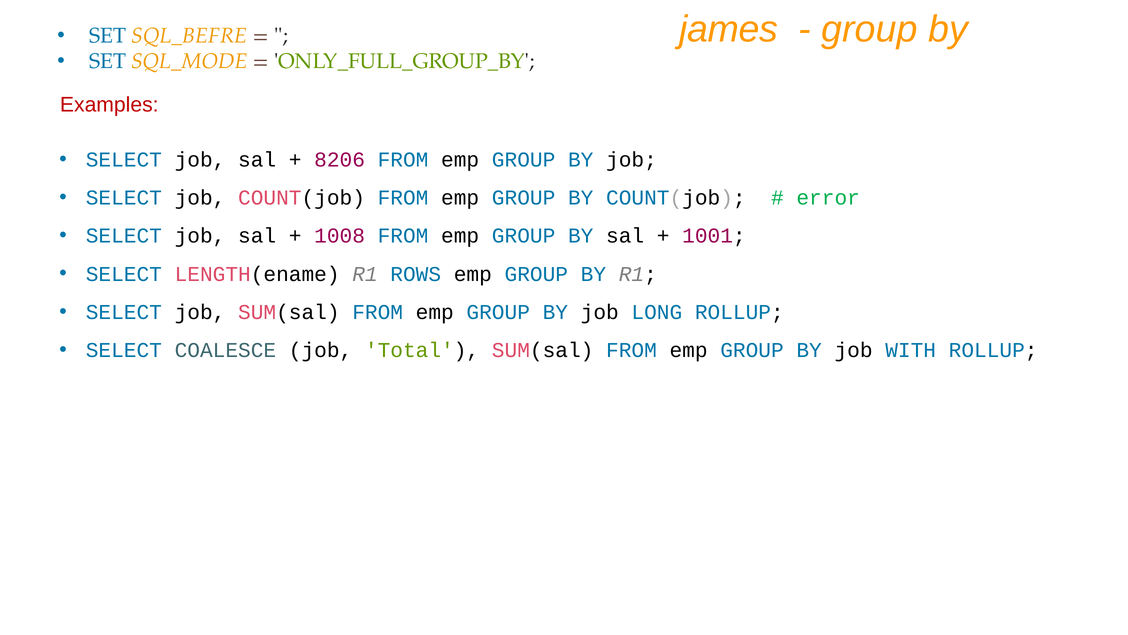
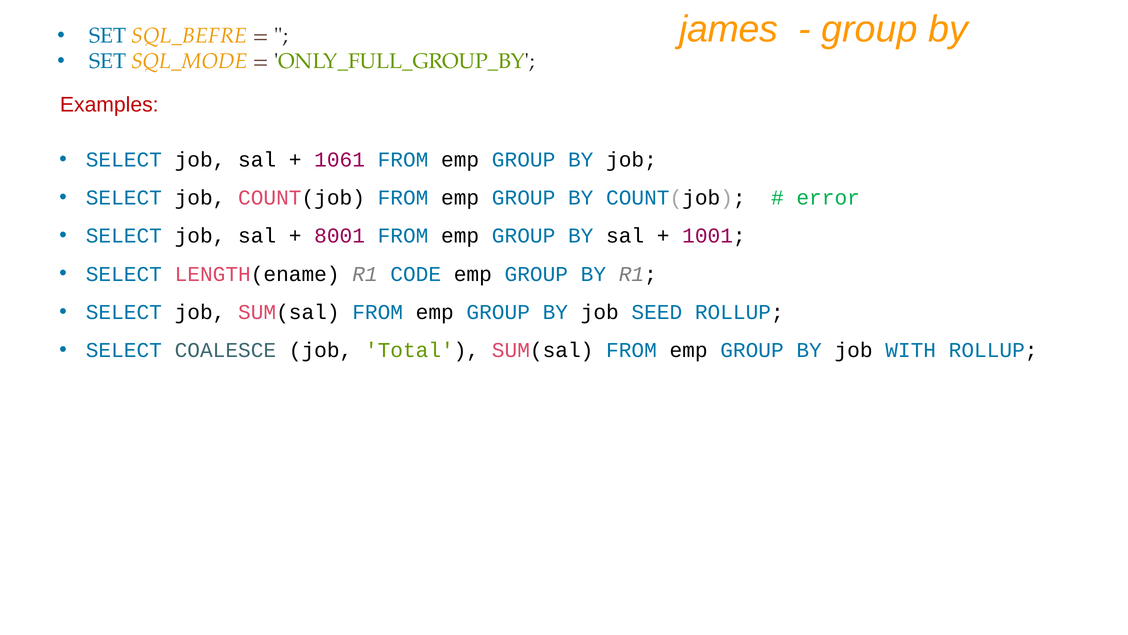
8206: 8206 -> 1061
1008: 1008 -> 8001
ROWS: ROWS -> CODE
LONG: LONG -> SEED
